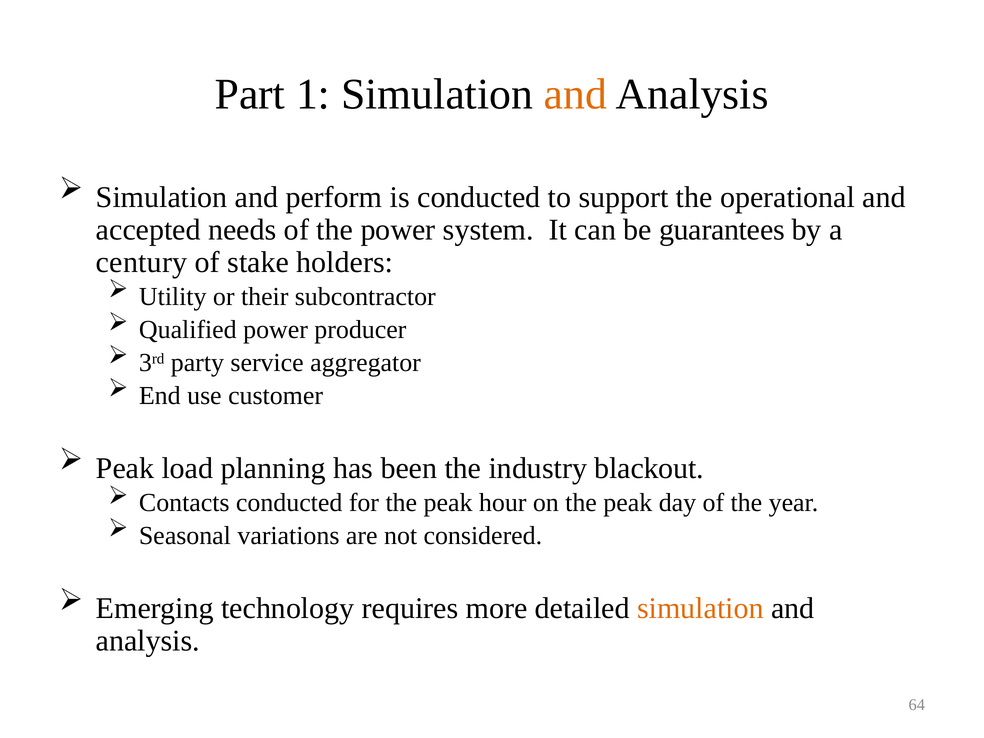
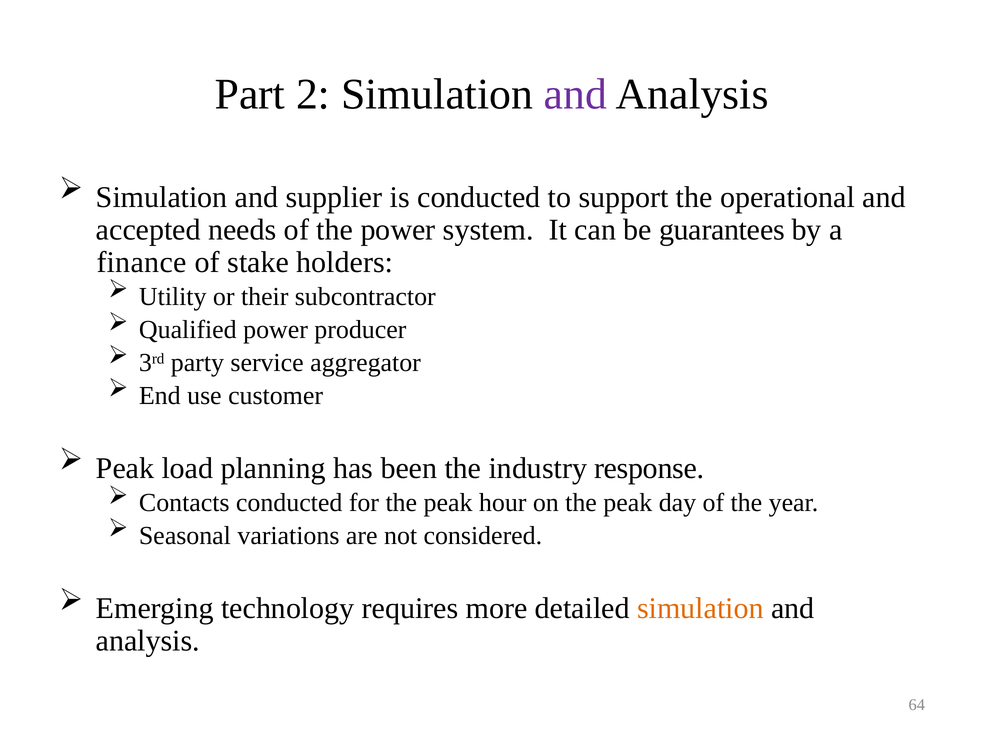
1: 1 -> 2
and at (575, 94) colour: orange -> purple
perform: perform -> supplier
century: century -> finance
blackout: blackout -> response
